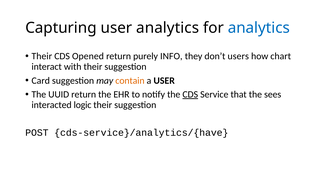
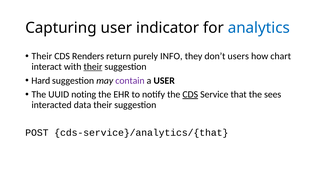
user analytics: analytics -> indicator
Opened: Opened -> Renders
their at (93, 67) underline: none -> present
Card: Card -> Hard
contain colour: orange -> purple
UUID return: return -> noting
logic: logic -> data
cds-service}/analytics/{have: cds-service}/analytics/{have -> cds-service}/analytics/{that
